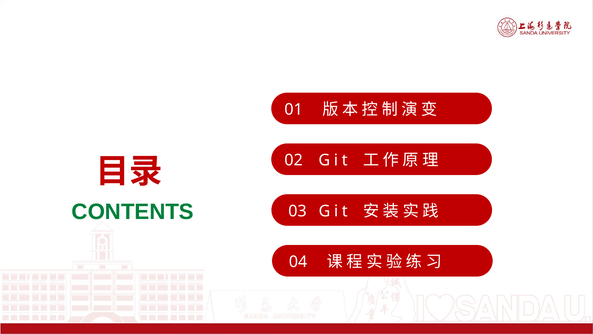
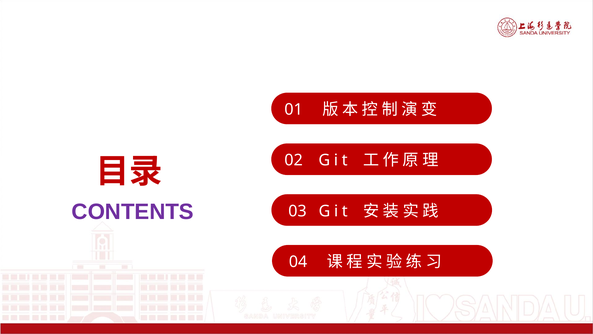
CONTENTS colour: green -> purple
